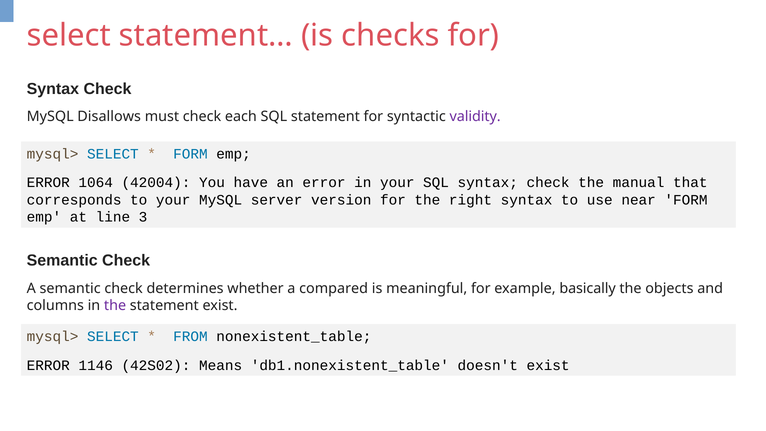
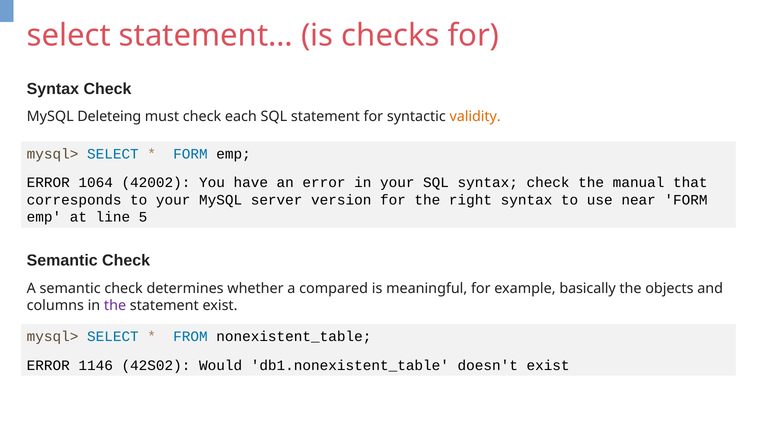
Disallows: Disallows -> Deleteing
validity colour: purple -> orange
42004: 42004 -> 42002
3: 3 -> 5
Means: Means -> Would
